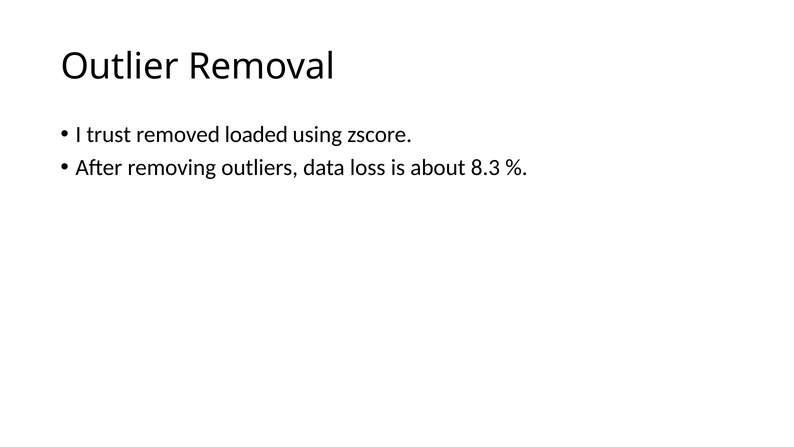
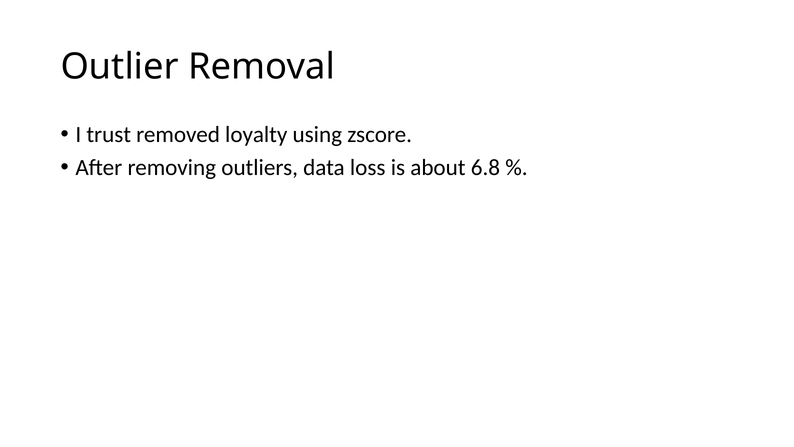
loaded: loaded -> loyalty
8.3: 8.3 -> 6.8
